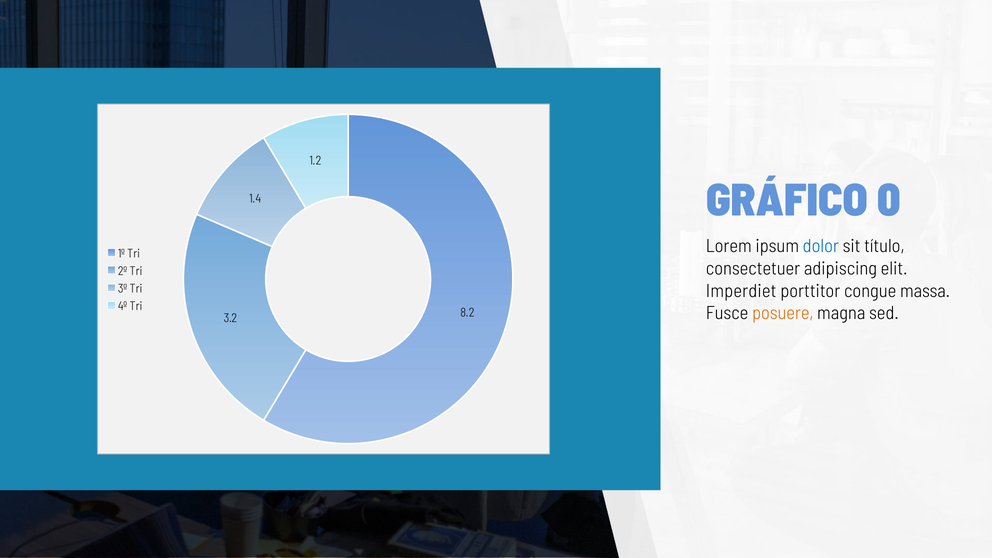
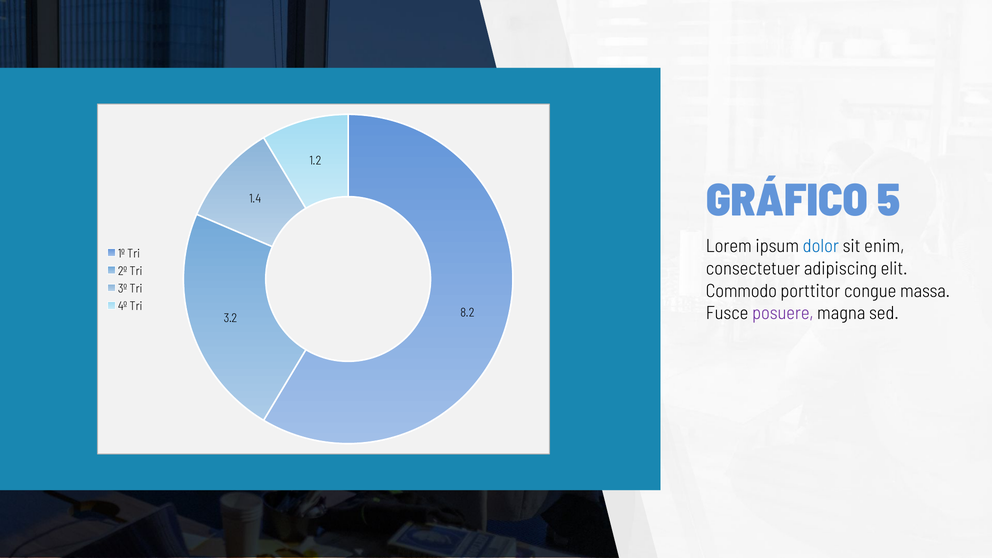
0: 0 -> 5
título: título -> enim
Imperdiet: Imperdiet -> Commodo
posuere colour: orange -> purple
